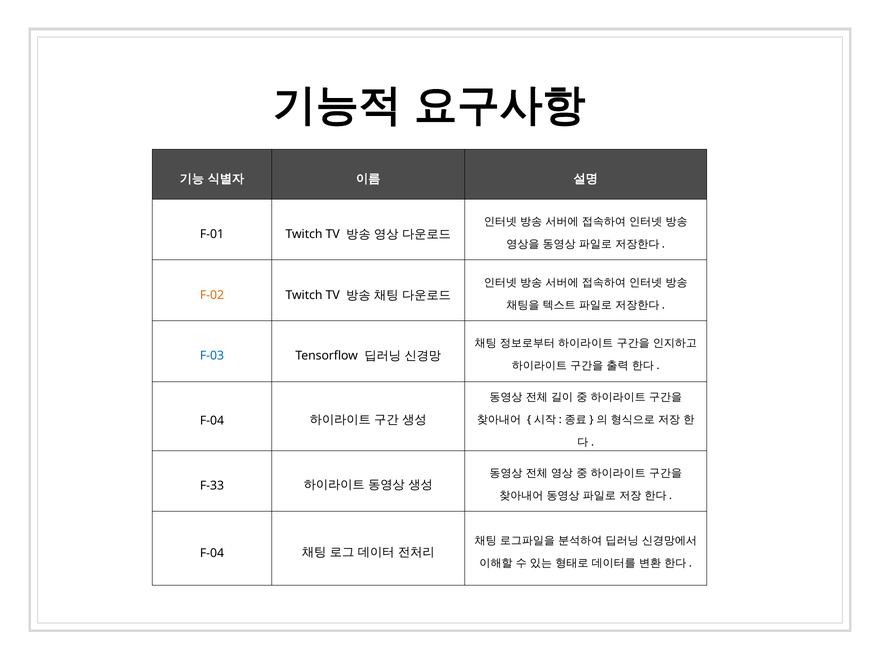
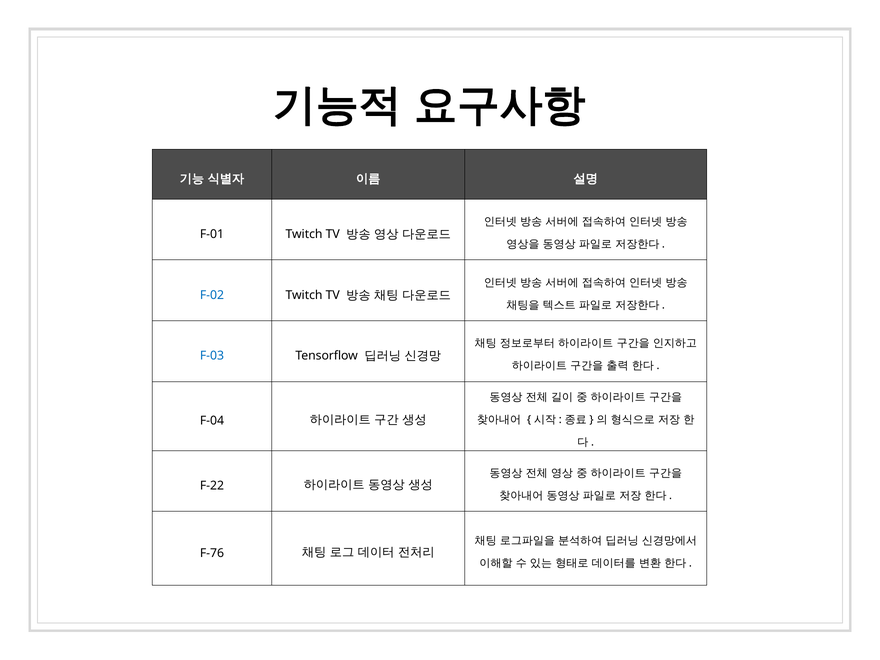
F-02 colour: orange -> blue
F-33: F-33 -> F-22
F-04 at (212, 553): F-04 -> F-76
